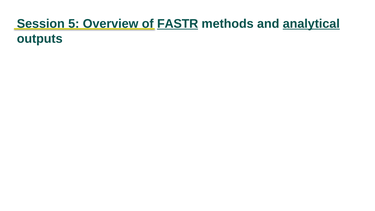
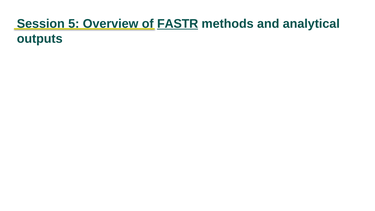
analytical underline: present -> none
